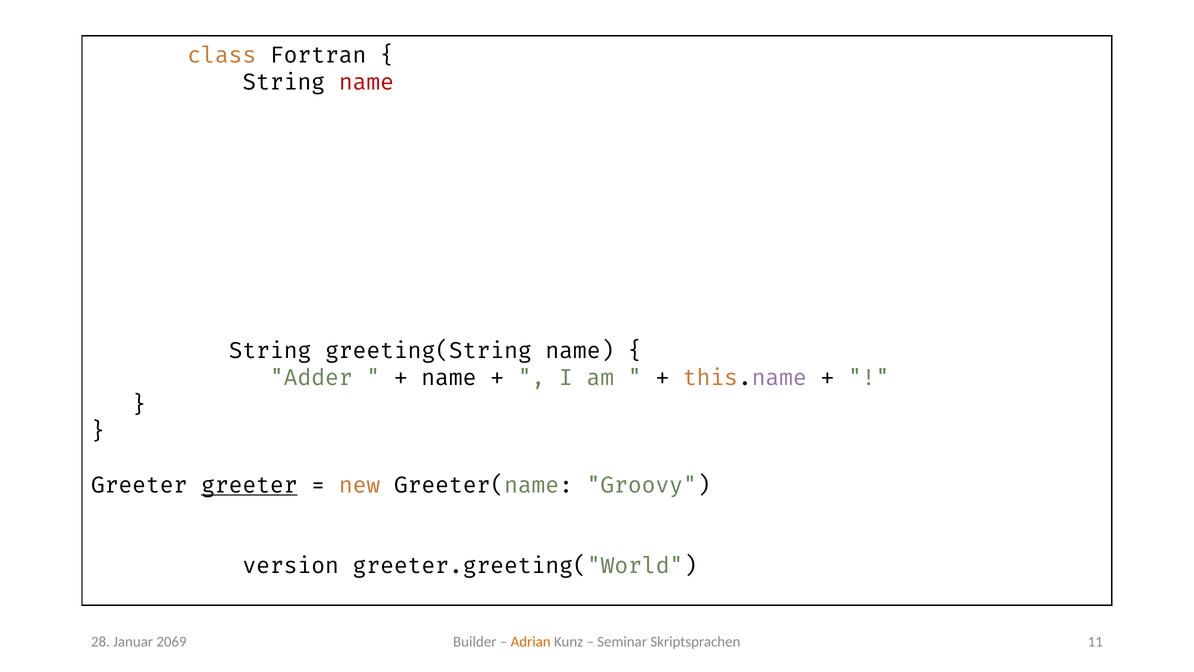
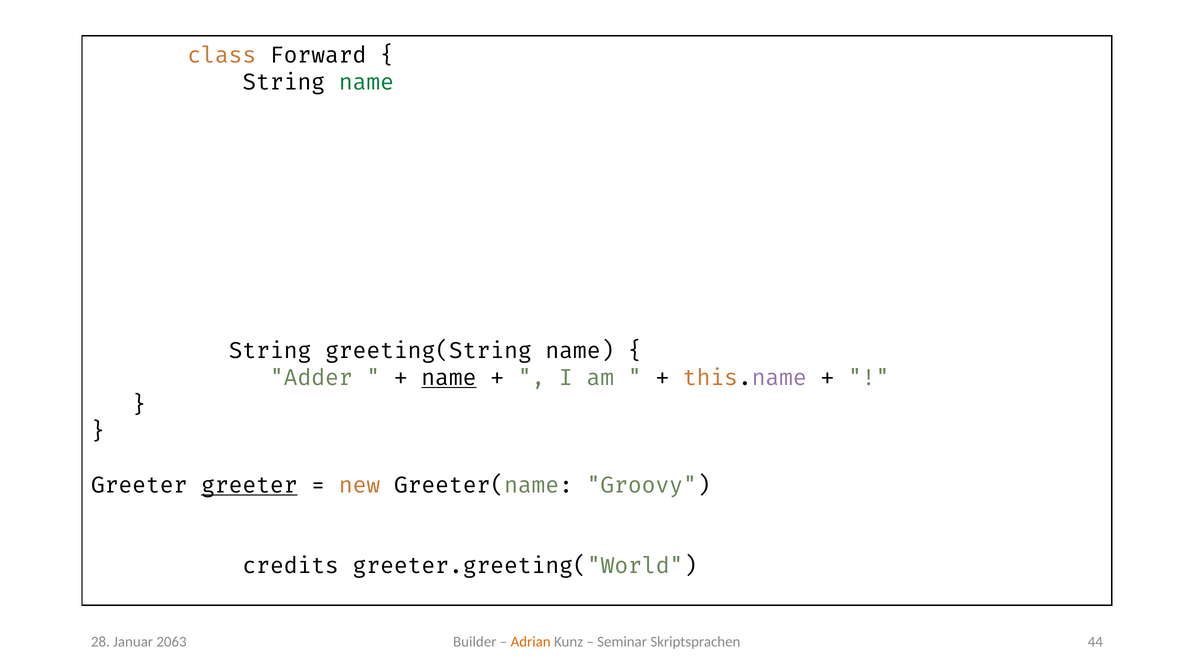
Fortran: Fortran -> Forward
name at (366, 82) colour: red -> green
name at (449, 378) underline: none -> present
version: version -> credits
11: 11 -> 44
2069: 2069 -> 2063
